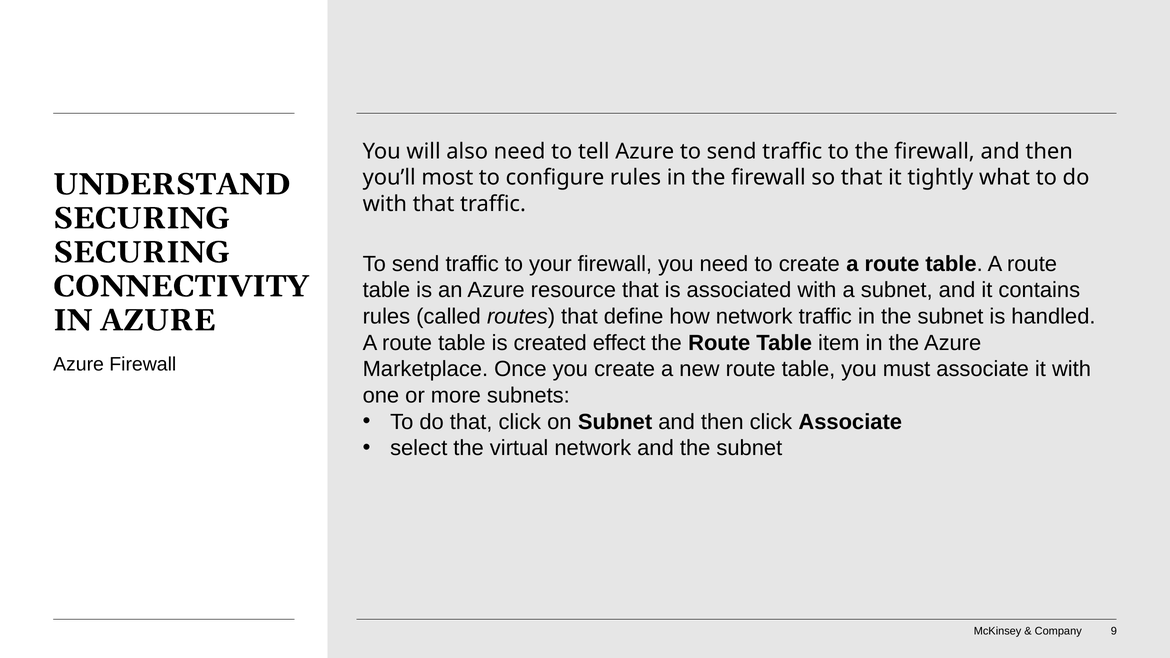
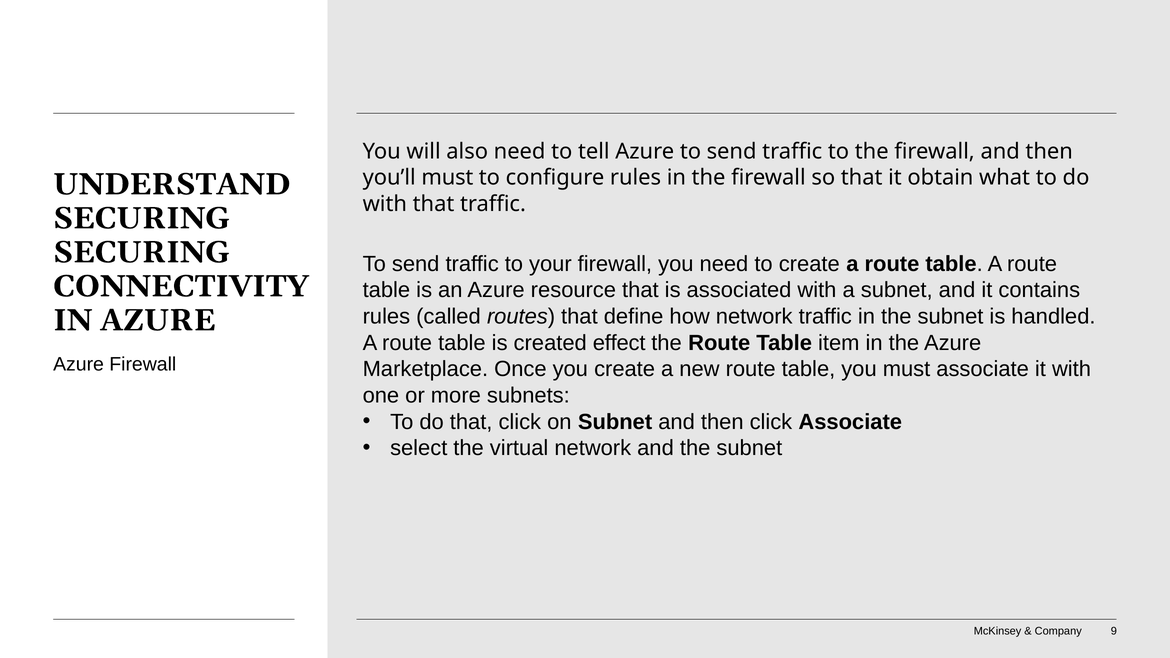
you’ll most: most -> must
tightly: tightly -> obtain
